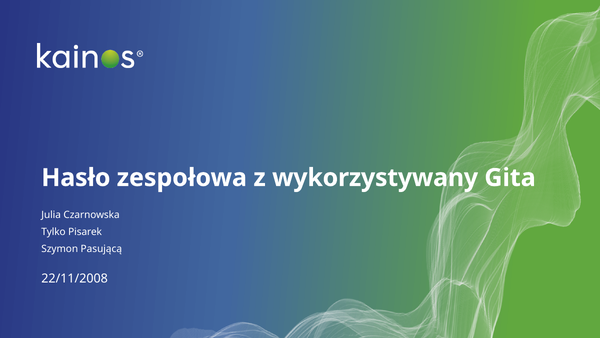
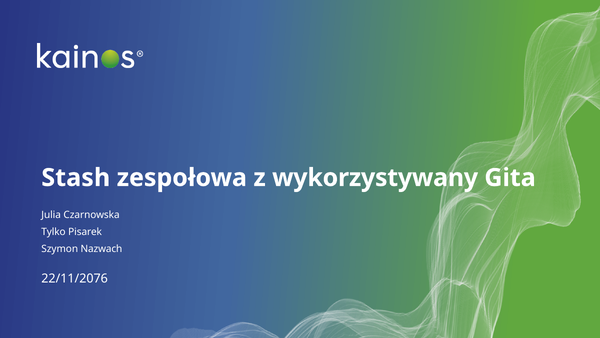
Hasło: Hasło -> Stash
Pasującą: Pasującą -> Nazwach
22/11/2008: 22/11/2008 -> 22/11/2076
